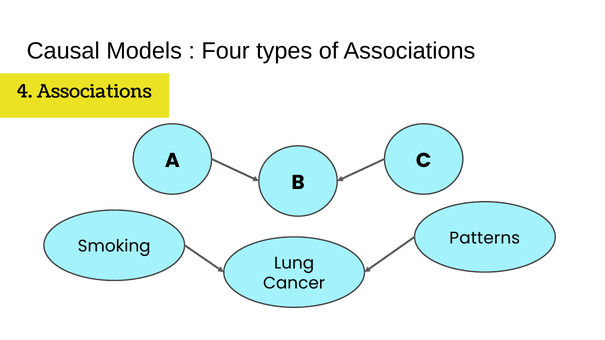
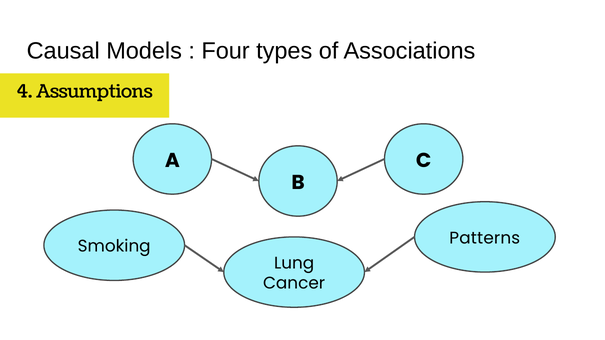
4 Associations: Associations -> Assumptions
